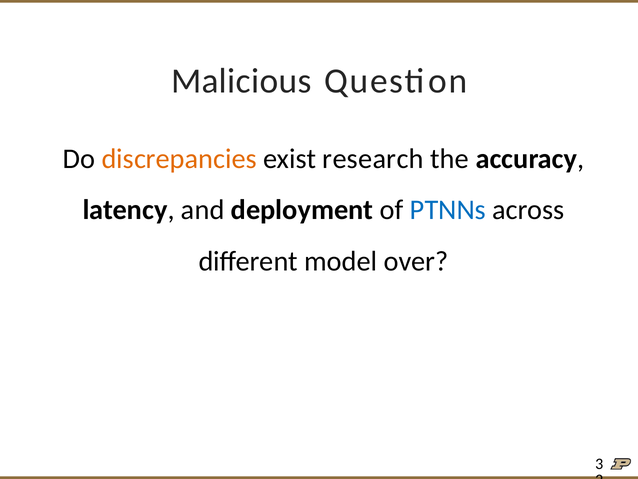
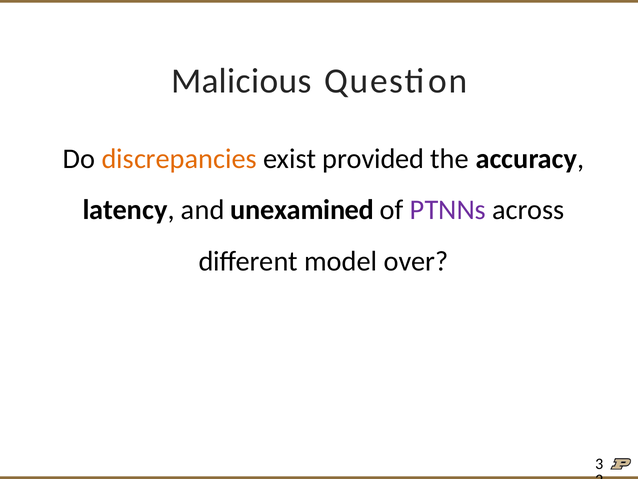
research: research -> provided
deployment: deployment -> unexamined
PTNNs colour: blue -> purple
